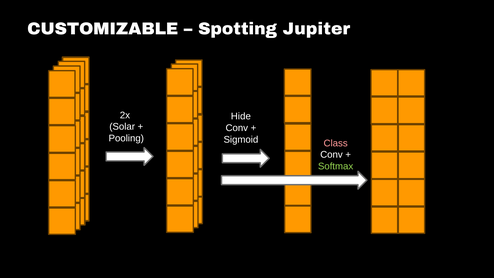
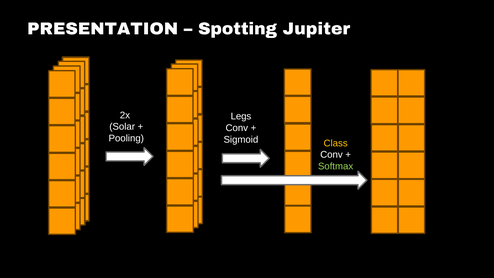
CUSTOMIZABLE: CUSTOMIZABLE -> PRESENTATION
Hide: Hide -> Legs
Class colour: pink -> yellow
